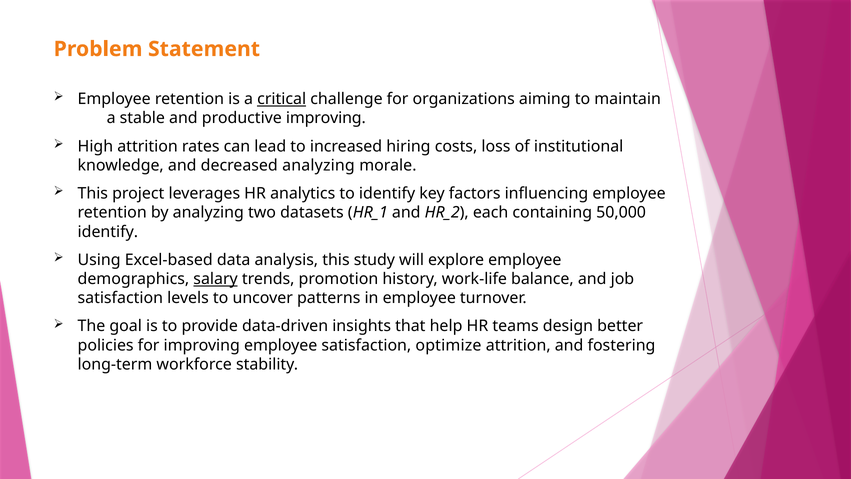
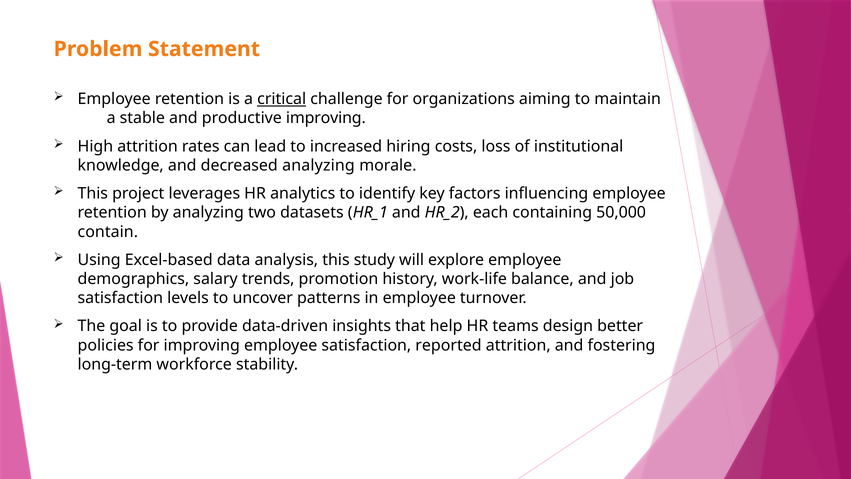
identify at (108, 232): identify -> contain
salary underline: present -> none
optimize: optimize -> reported
